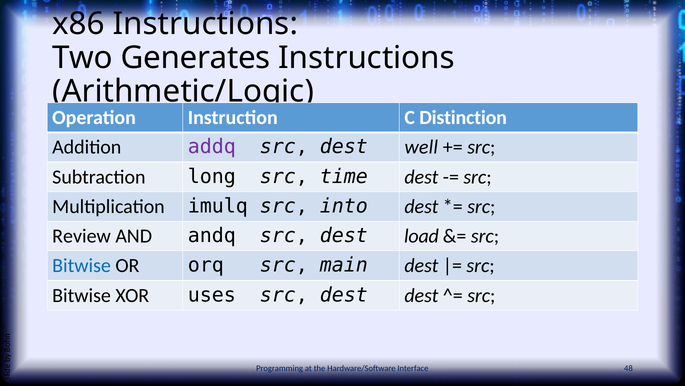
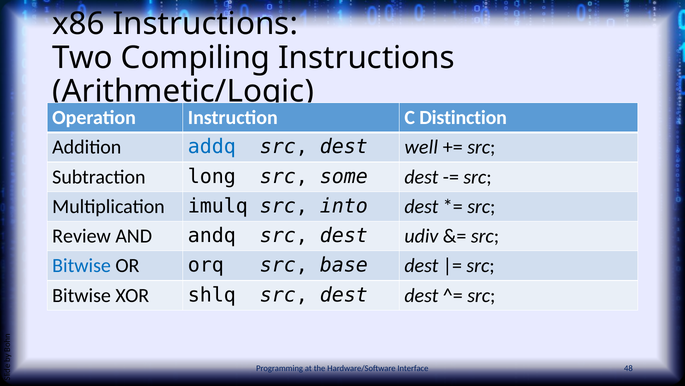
Generates: Generates -> Compiling
addq colour: purple -> blue
time: time -> some
load: load -> udiv
main: main -> base
uses: uses -> shlq
